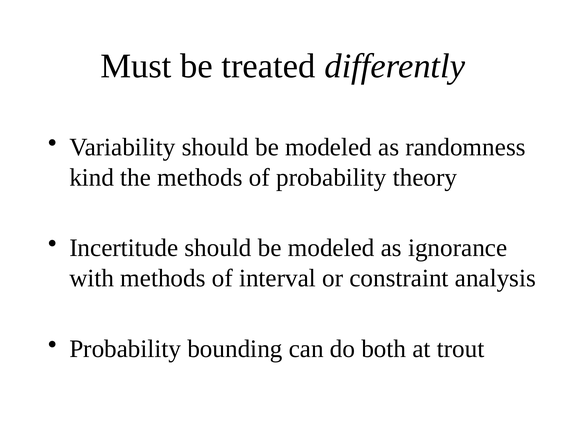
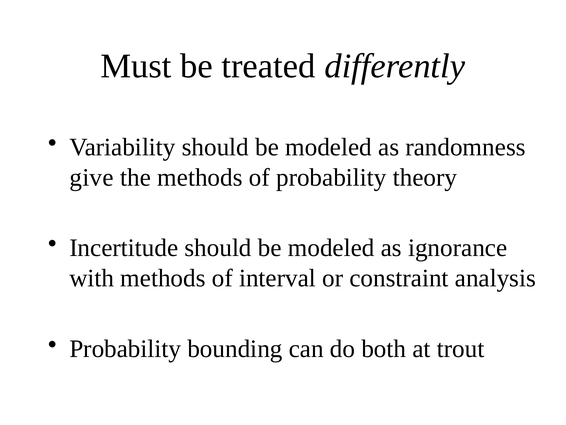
kind: kind -> give
